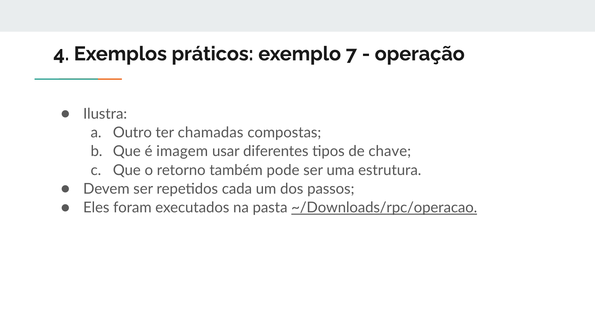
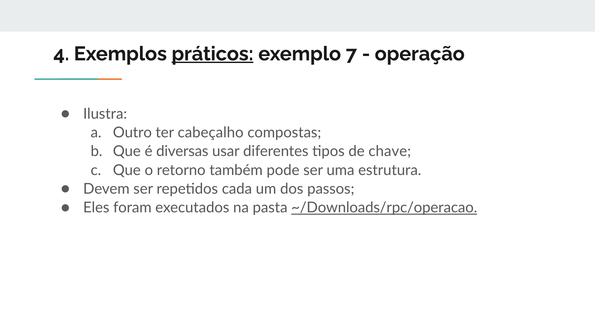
práticos underline: none -> present
chamadas: chamadas -> cabeçalho
imagem: imagem -> diversas
